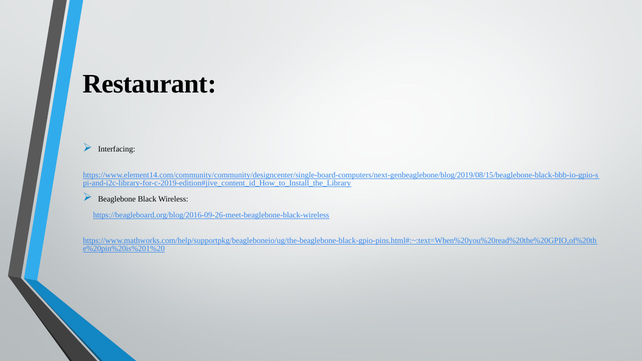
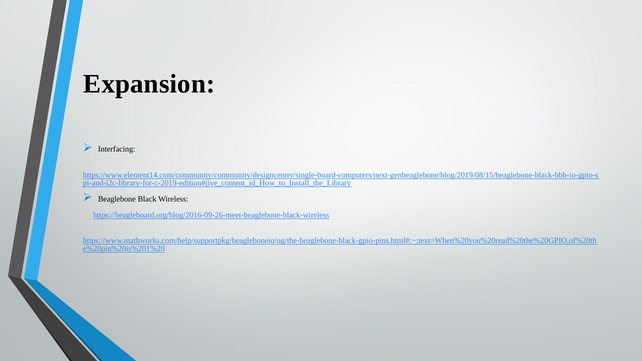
Restaurant: Restaurant -> Expansion
